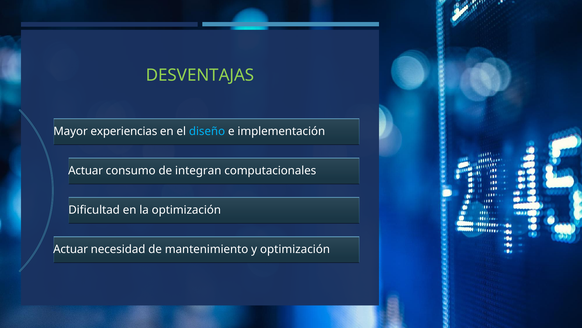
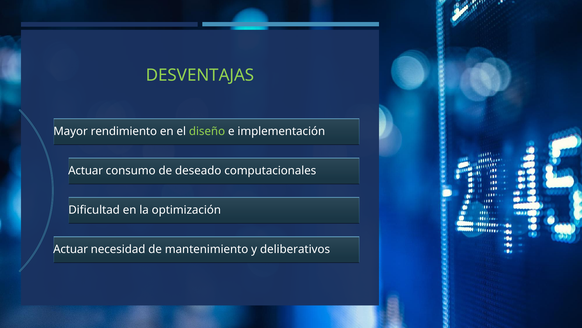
experiencias: experiencias -> rendimiento
diseño colour: light blue -> light green
integran: integran -> deseado
y optimización: optimización -> deliberativos
